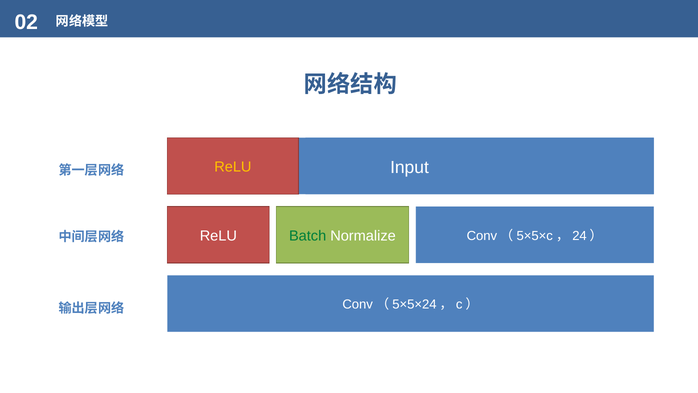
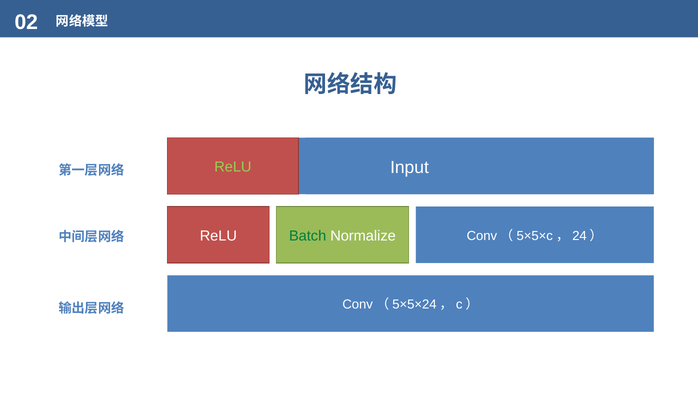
ReLU at (233, 167) colour: yellow -> light green
